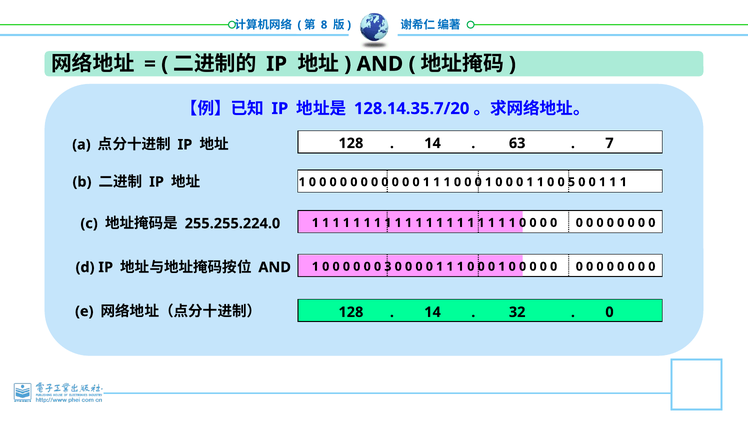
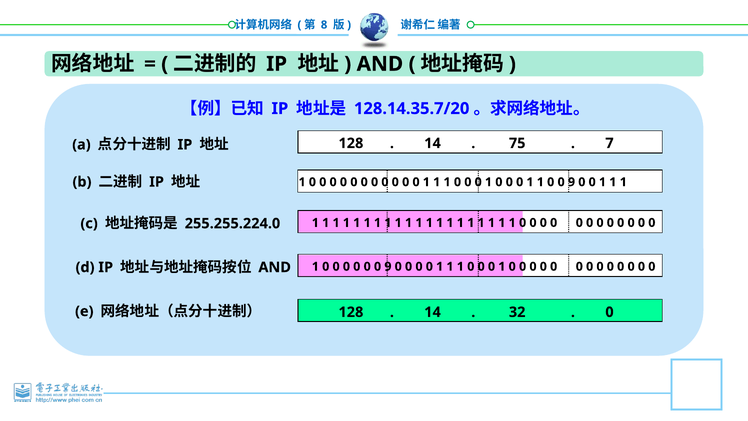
63: 63 -> 75
1 0 0 5: 5 -> 9
0 0 0 3: 3 -> 9
